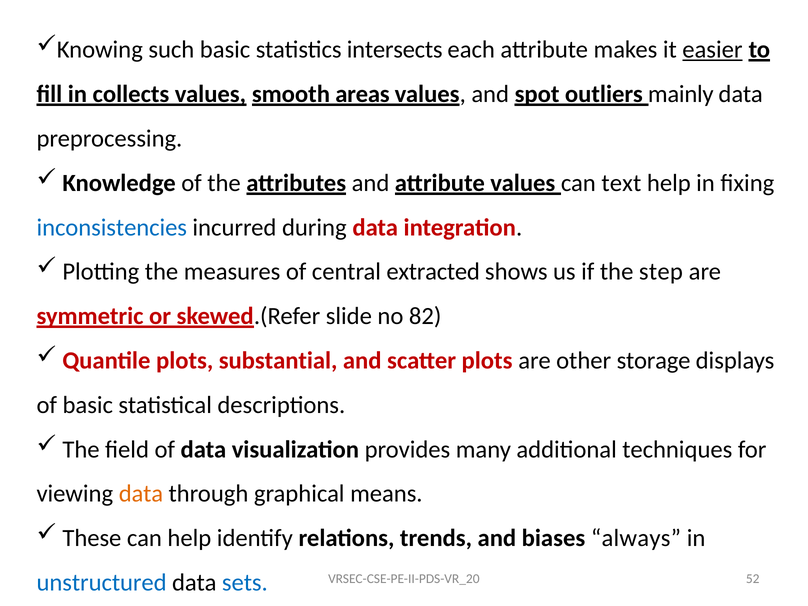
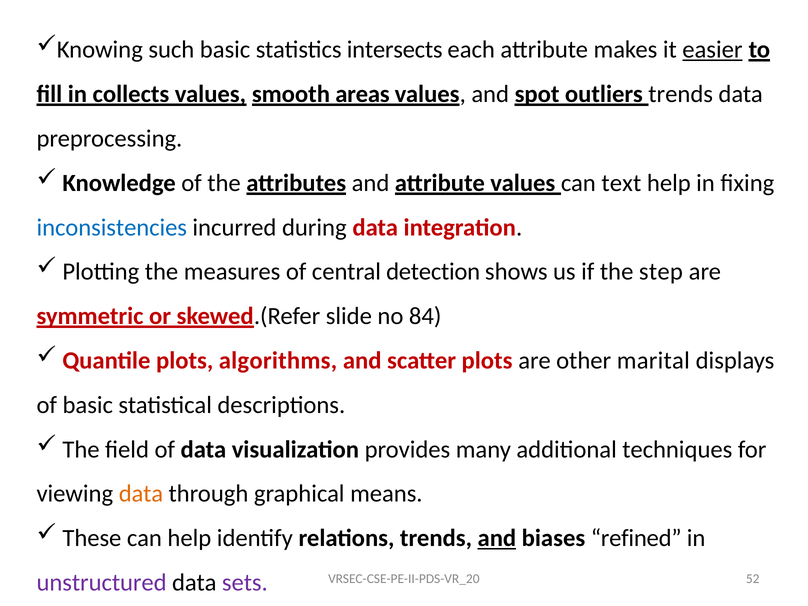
outliers mainly: mainly -> trends
extracted: extracted -> detection
82: 82 -> 84
substantial: substantial -> algorithms
storage: storage -> marital
and at (497, 538) underline: none -> present
always: always -> refined
unstructured colour: blue -> purple
sets colour: blue -> purple
